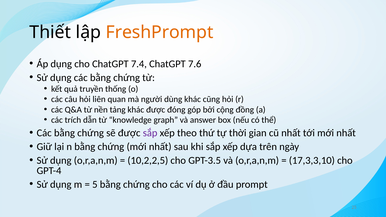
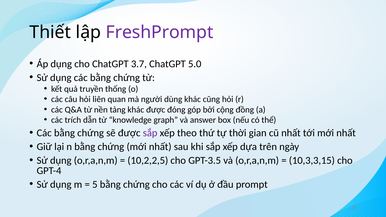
FreshPrompt colour: orange -> purple
7.4: 7.4 -> 3.7
7.6: 7.6 -> 5.0
17,3,3,10: 17,3,3,10 -> 10,3,3,15
